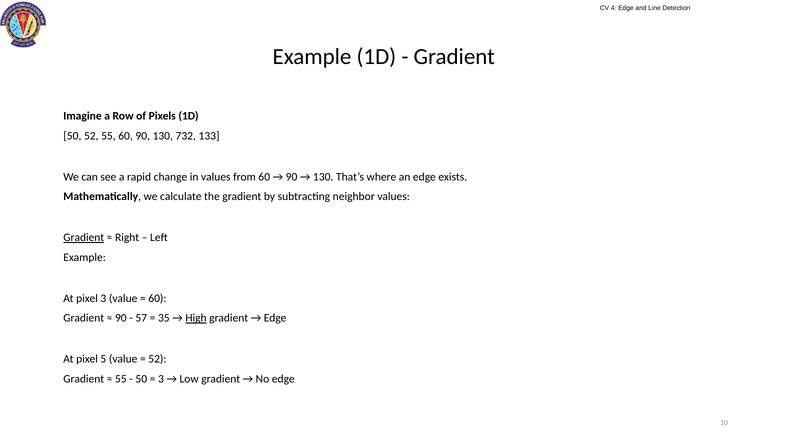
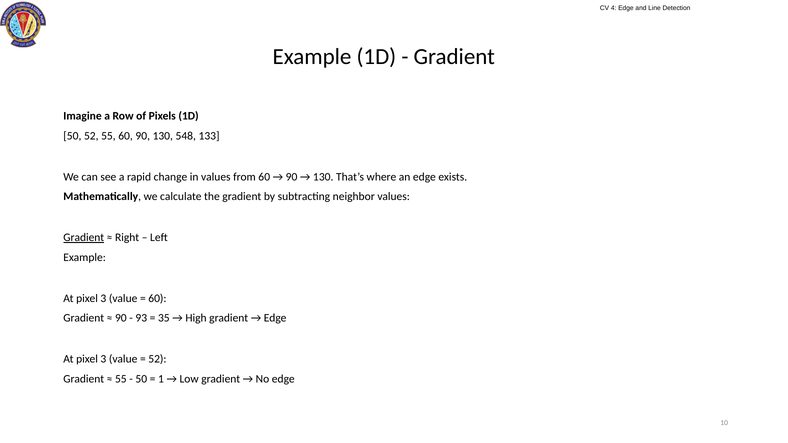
732: 732 -> 548
57: 57 -> 93
High underline: present -> none
5 at (103, 359): 5 -> 3
3 at (161, 379): 3 -> 1
